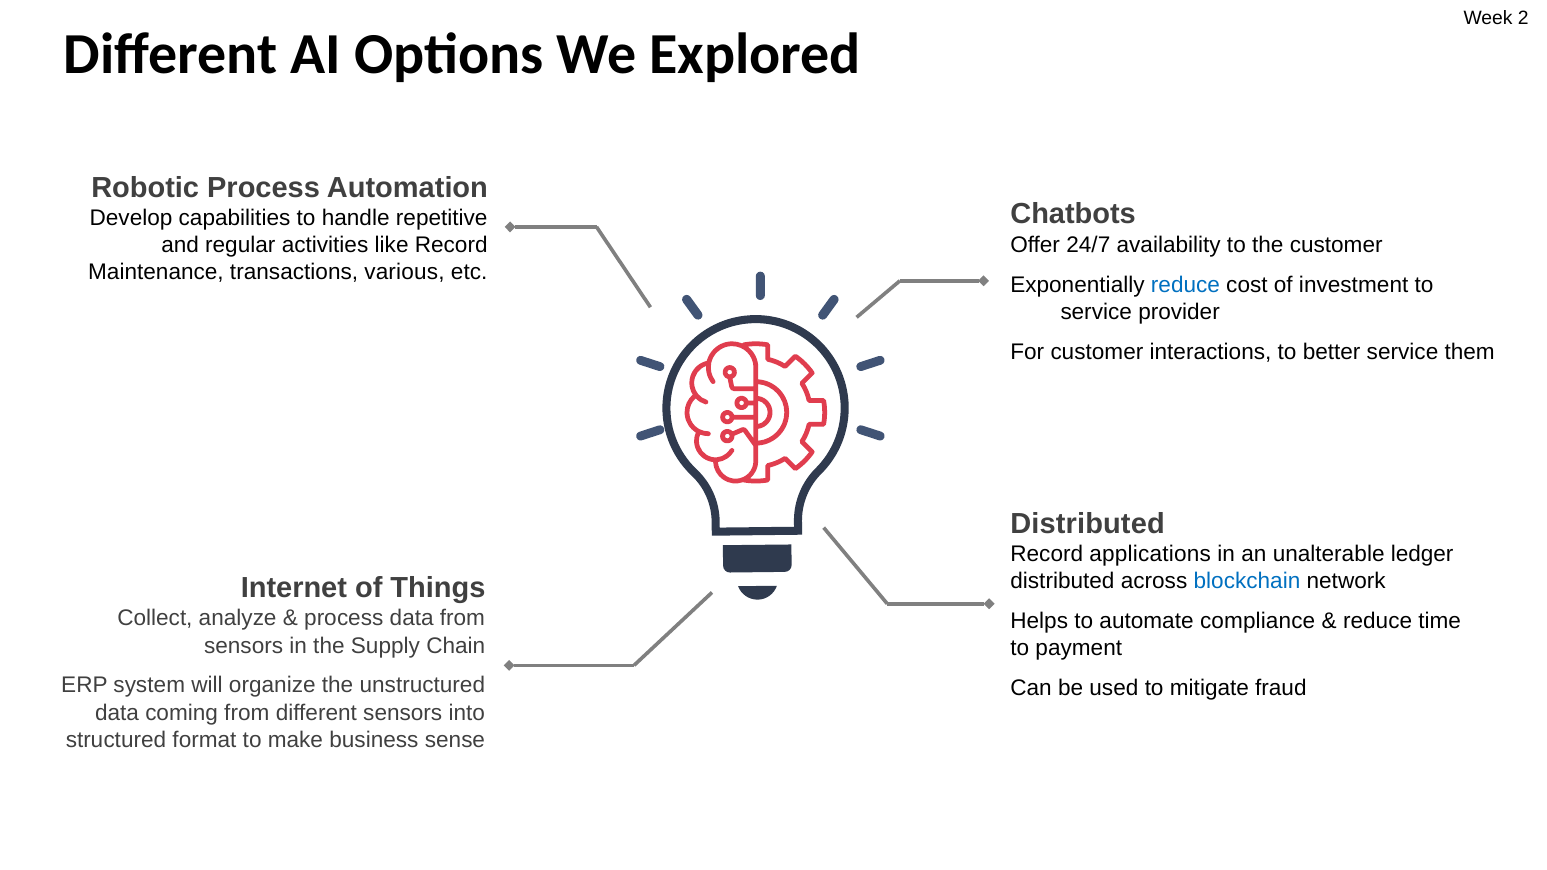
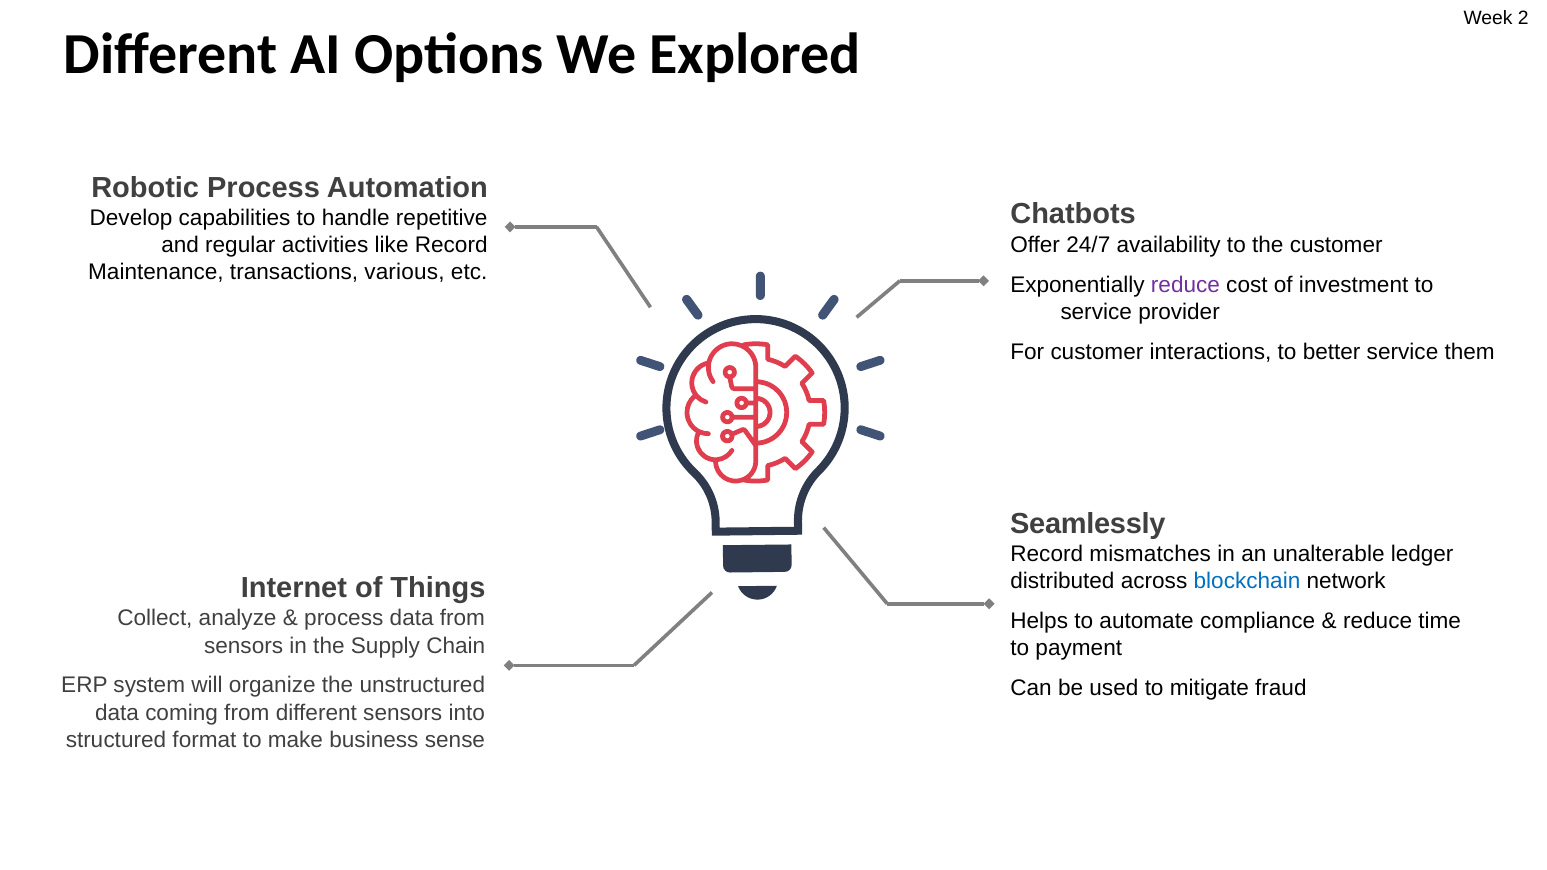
reduce at (1185, 285) colour: blue -> purple
Distributed at (1088, 524): Distributed -> Seamlessly
applications: applications -> mismatches
